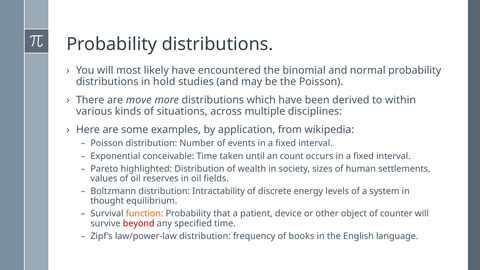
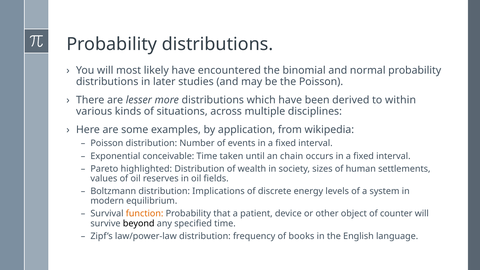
hold: hold -> later
move: move -> lesser
count: count -> chain
Intractability: Intractability -> Implications
thought: thought -> modern
beyond colour: red -> black
